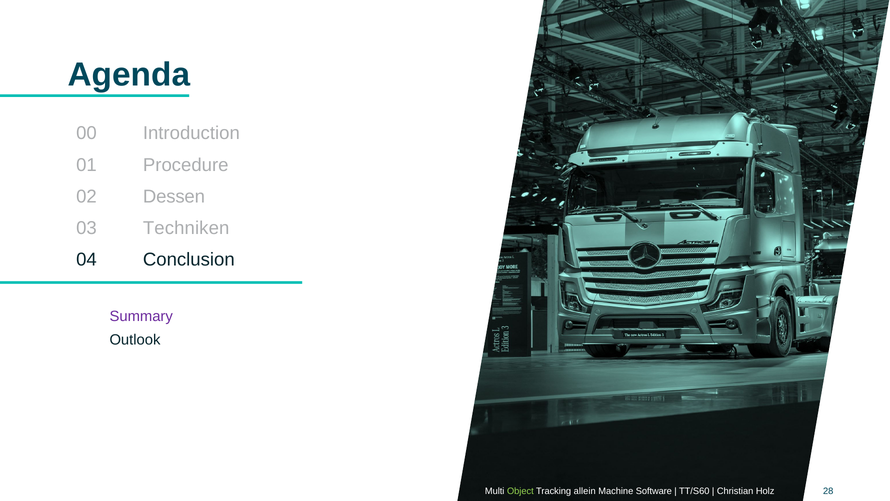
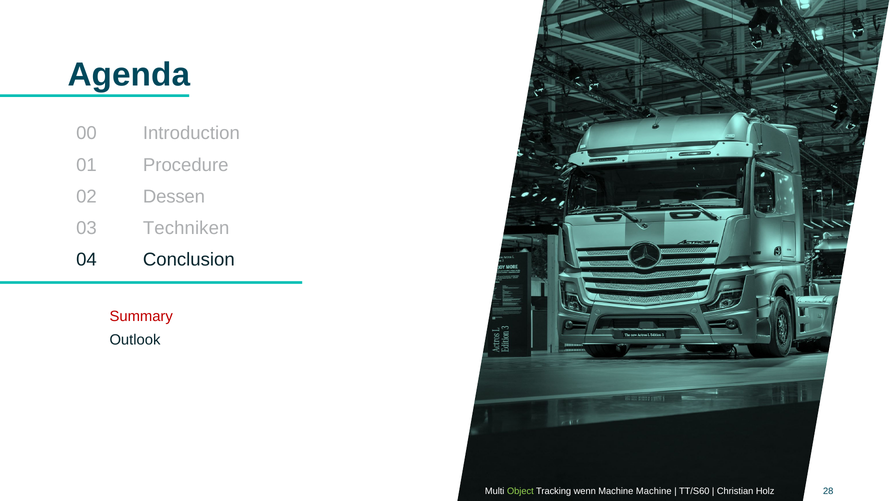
Summary colour: purple -> red
allein: allein -> wenn
Machine Software: Software -> Machine
